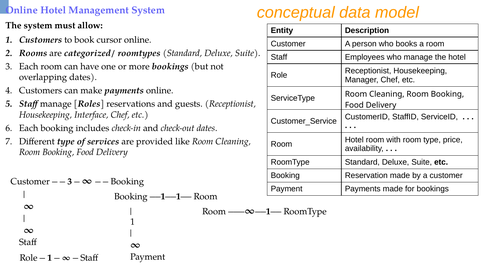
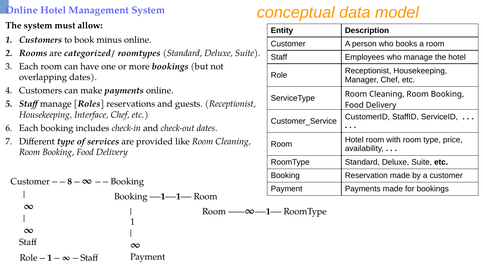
cursor: cursor -> minus
3 at (70, 181): 3 -> 8
